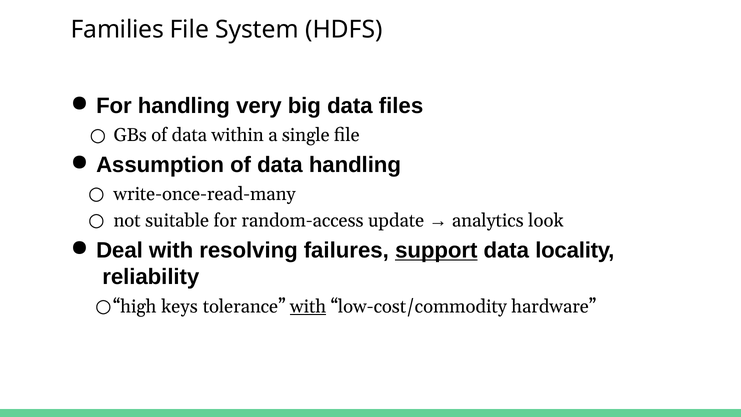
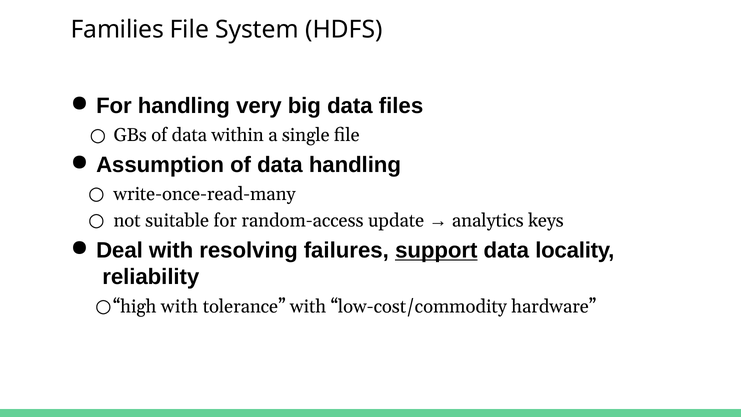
look: look -> keys
high keys: keys -> with
with at (308, 306) underline: present -> none
